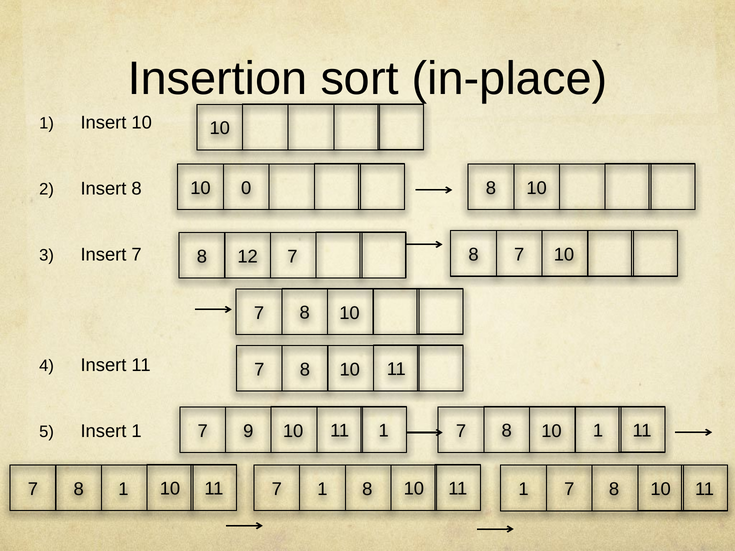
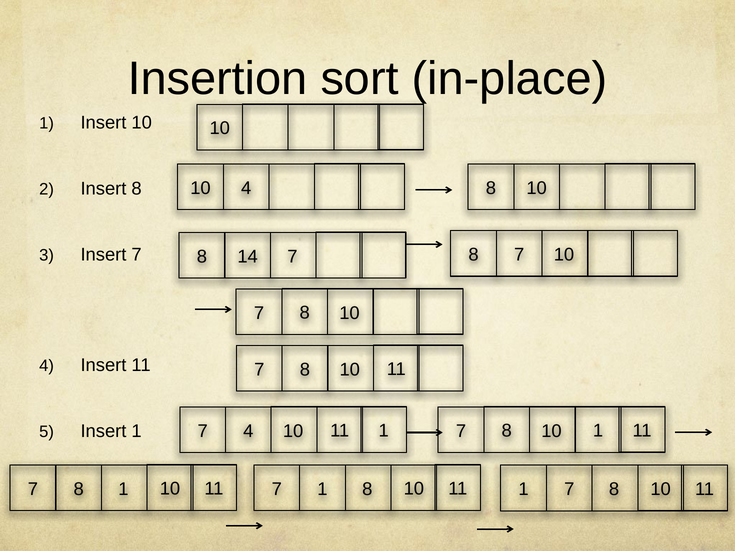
10 0: 0 -> 4
12: 12 -> 14
9 at (248, 431): 9 -> 4
